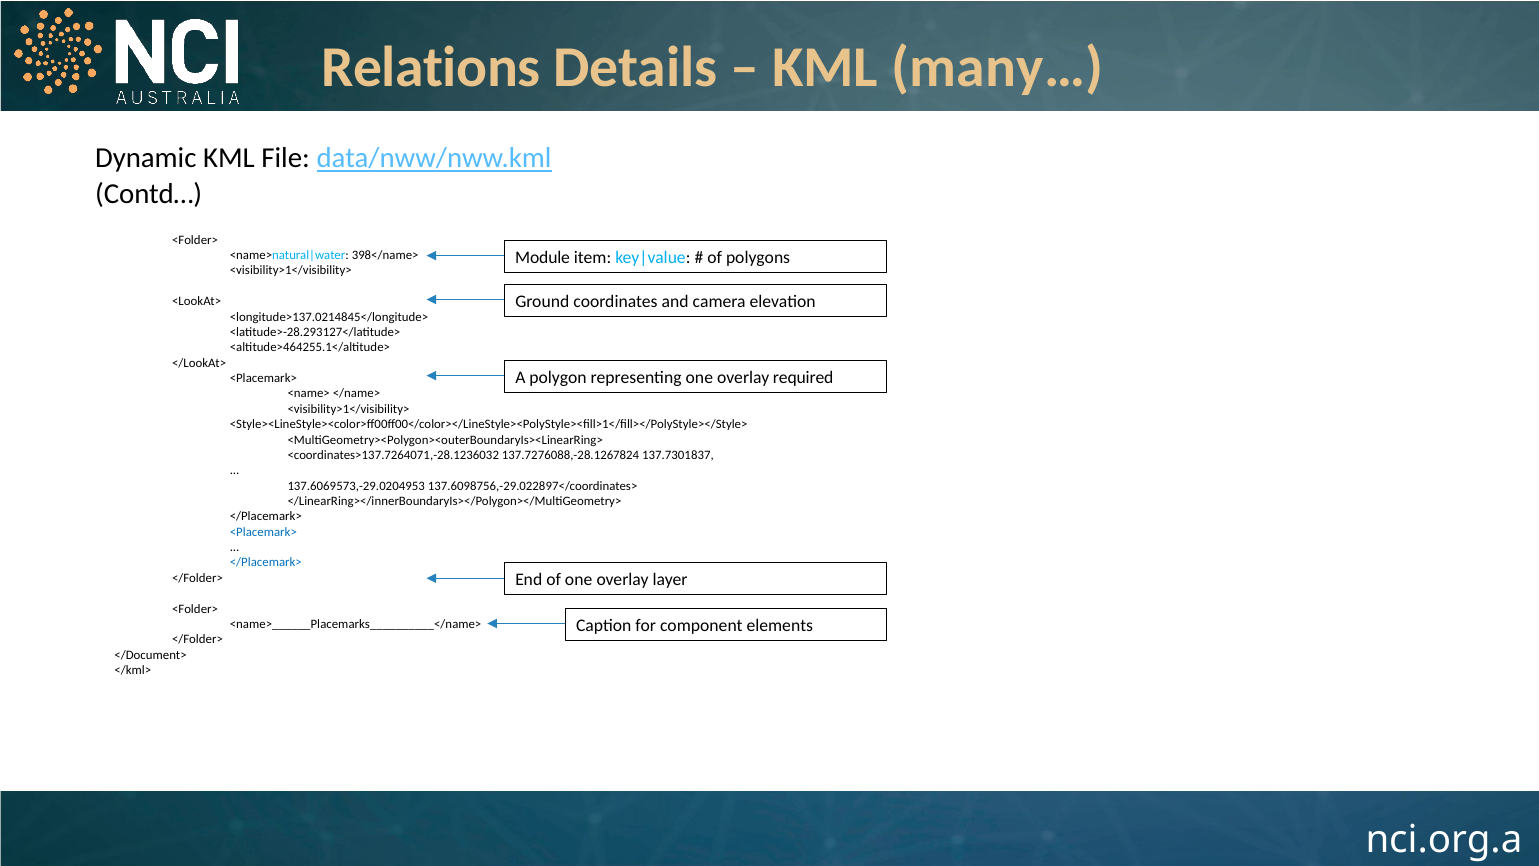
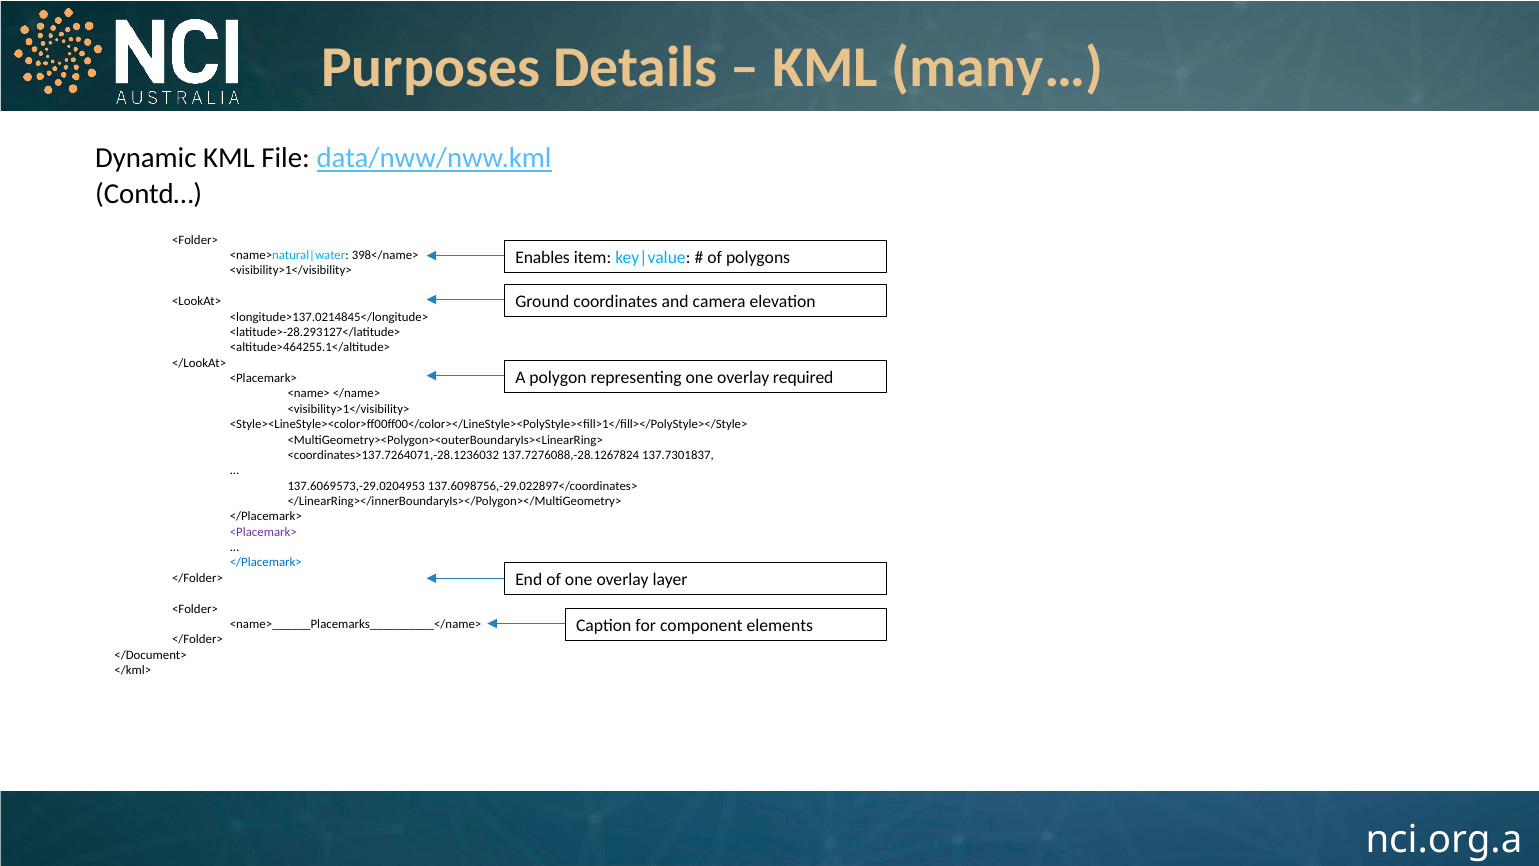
Relations: Relations -> Purposes
Module: Module -> Enables
<Placemark> at (263, 532) colour: blue -> purple
